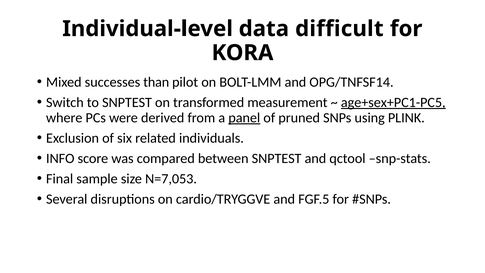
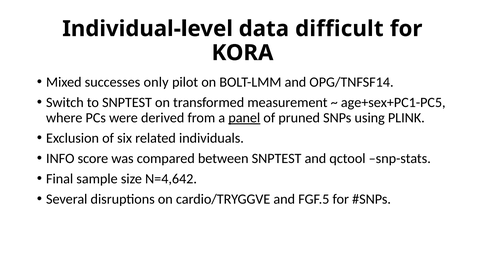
than: than -> only
age+sex+PC1-PC5 underline: present -> none
N=7,053: N=7,053 -> N=4,642
